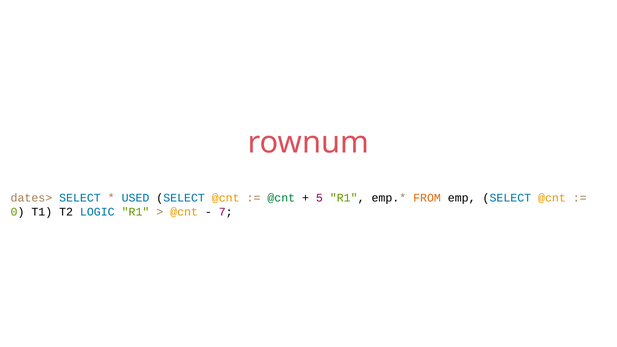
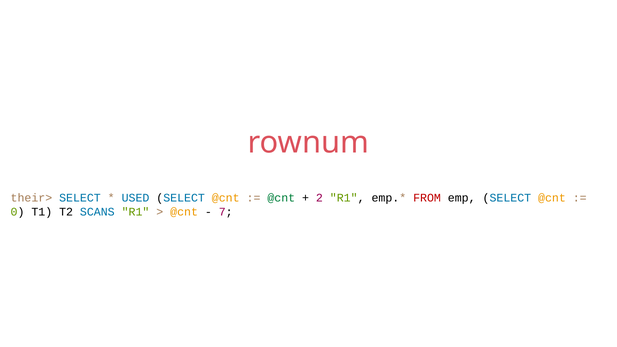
dates>: dates> -> their>
5: 5 -> 2
FROM colour: orange -> red
LOGIC: LOGIC -> SCANS
